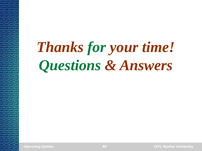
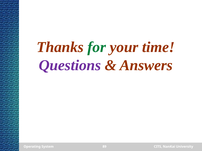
Questions colour: green -> purple
